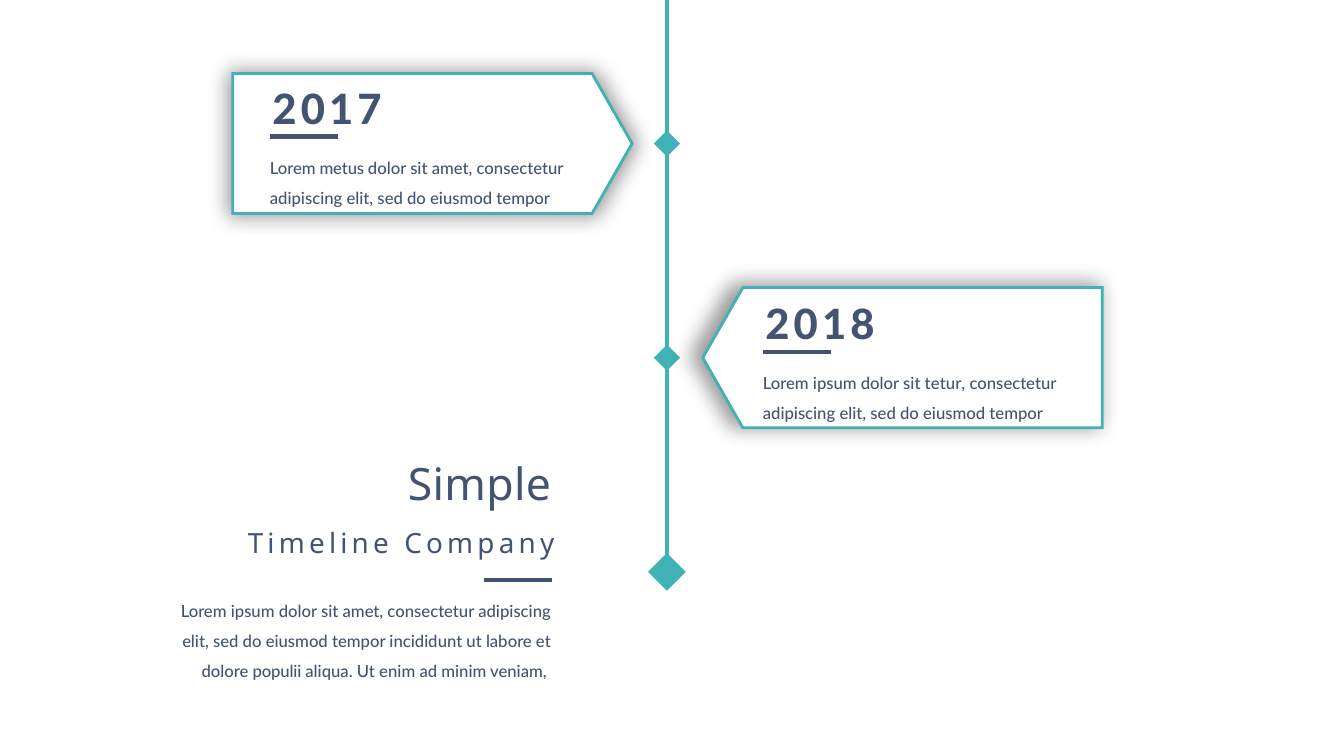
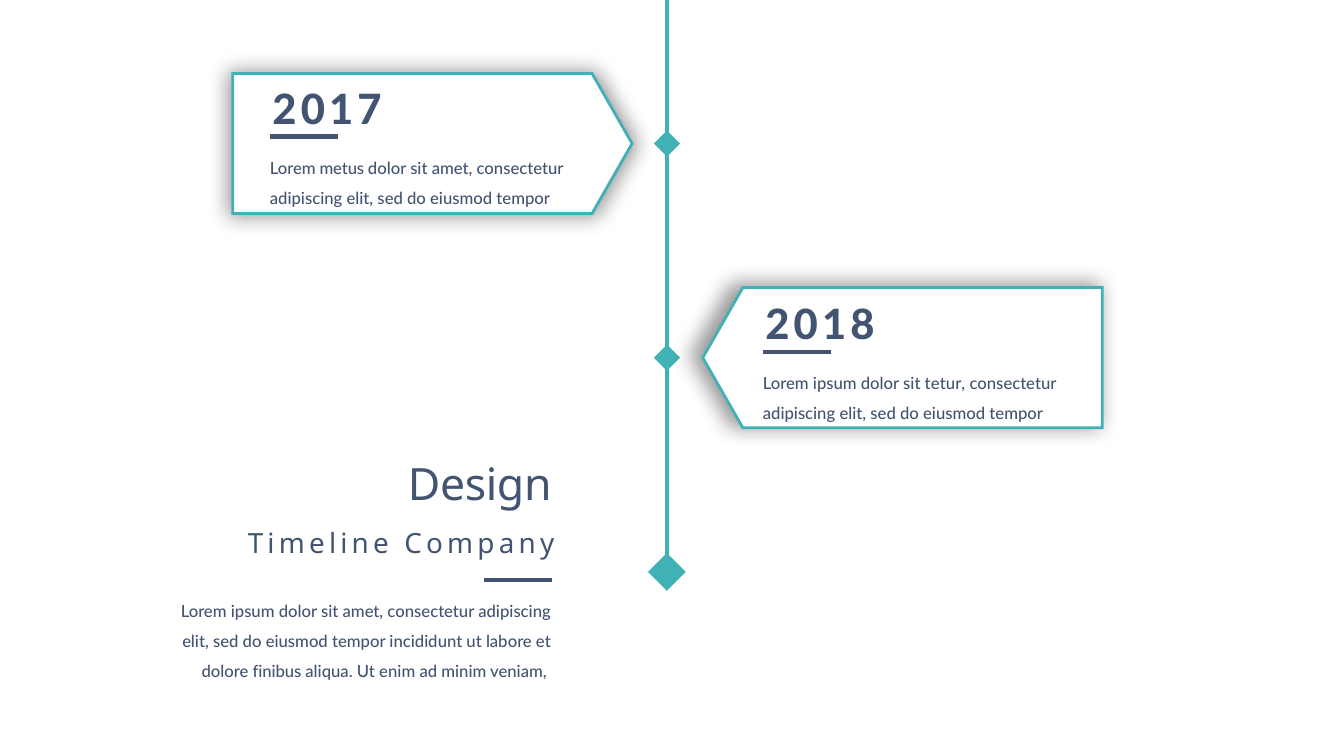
Simple: Simple -> Design
populii: populii -> finibus
